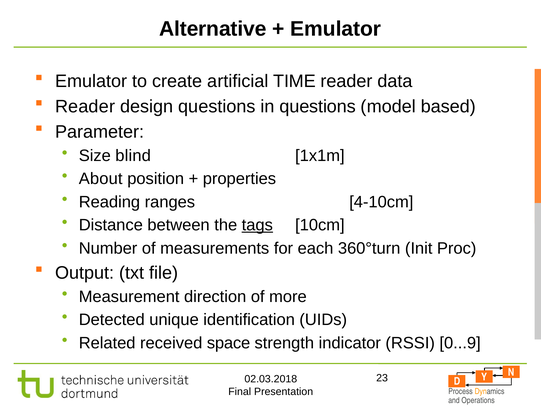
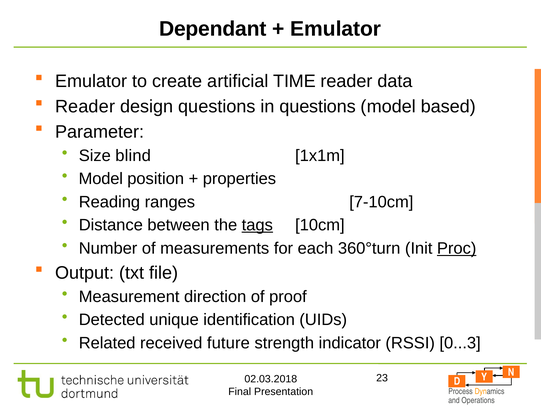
Alternative: Alternative -> Dependant
About at (101, 179): About -> Model
4-10cm: 4-10cm -> 7-10cm
Proc underline: none -> present
more: more -> proof
space: space -> future
0...9: 0...9 -> 0...3
